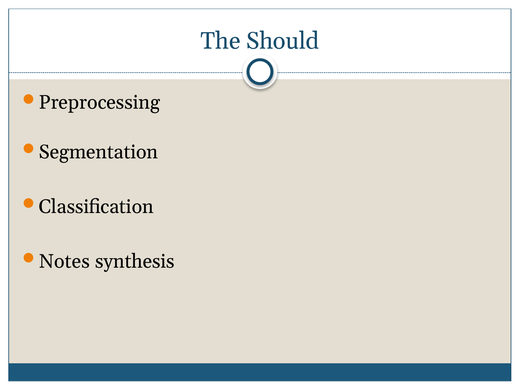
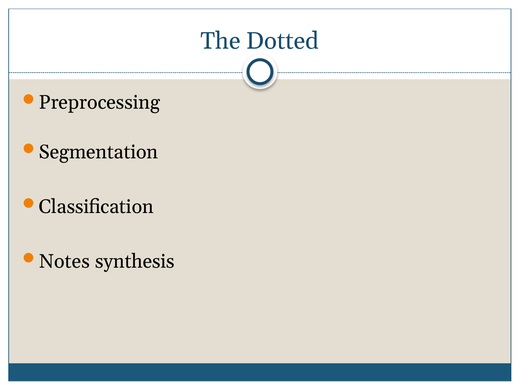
Should: Should -> Dotted
